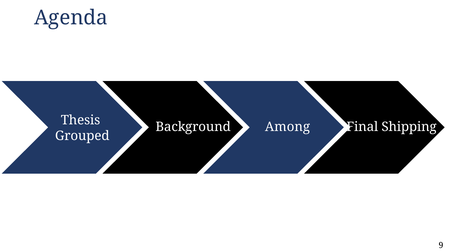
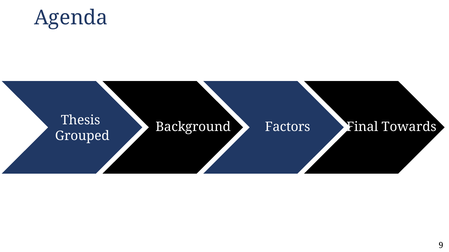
Among: Among -> Factors
Shipping: Shipping -> Towards
